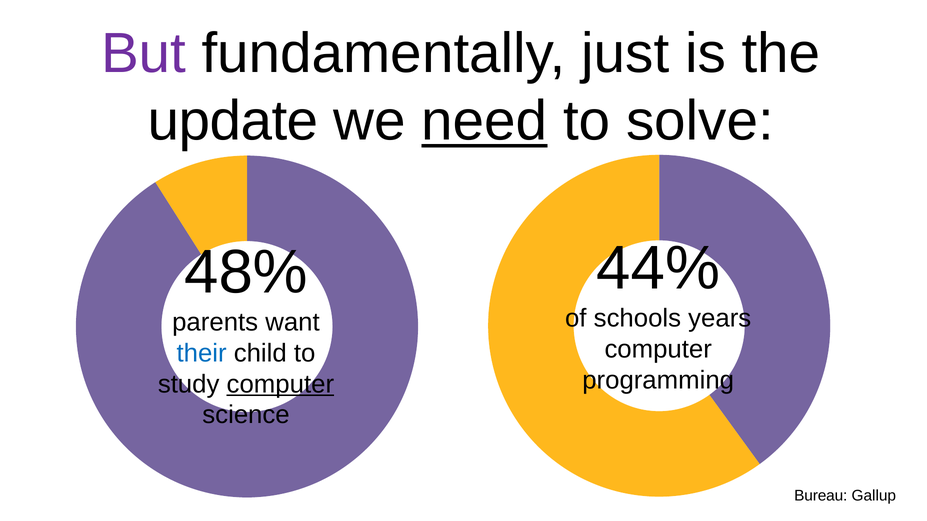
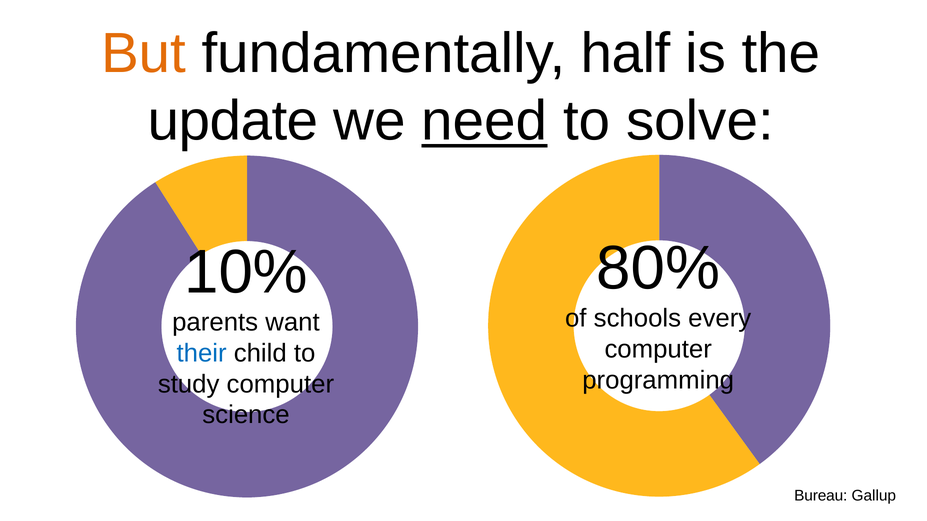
But colour: purple -> orange
just: just -> half
44%: 44% -> 80%
48%: 48% -> 10%
years: years -> every
computer at (280, 384) underline: present -> none
